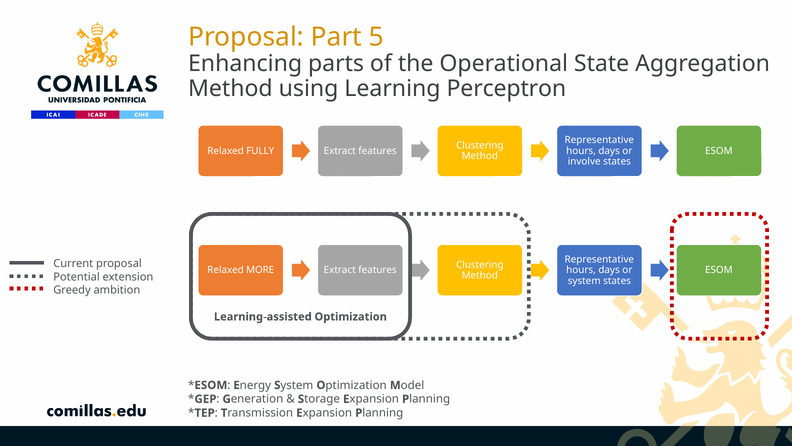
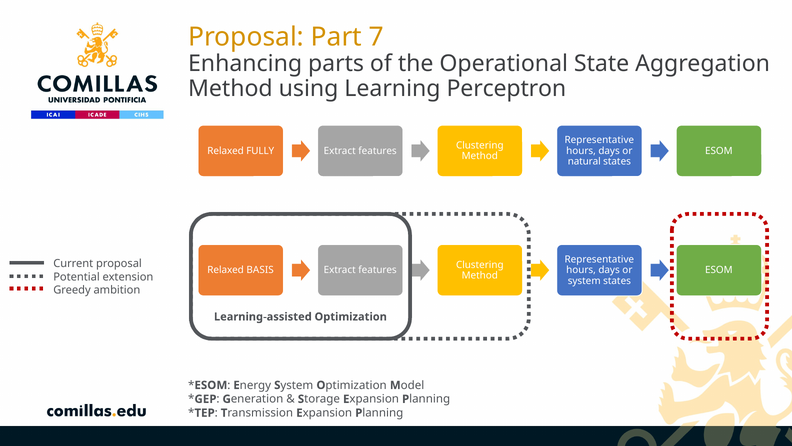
5: 5 -> 7
involve: involve -> natural
MORE: MORE -> BASIS
